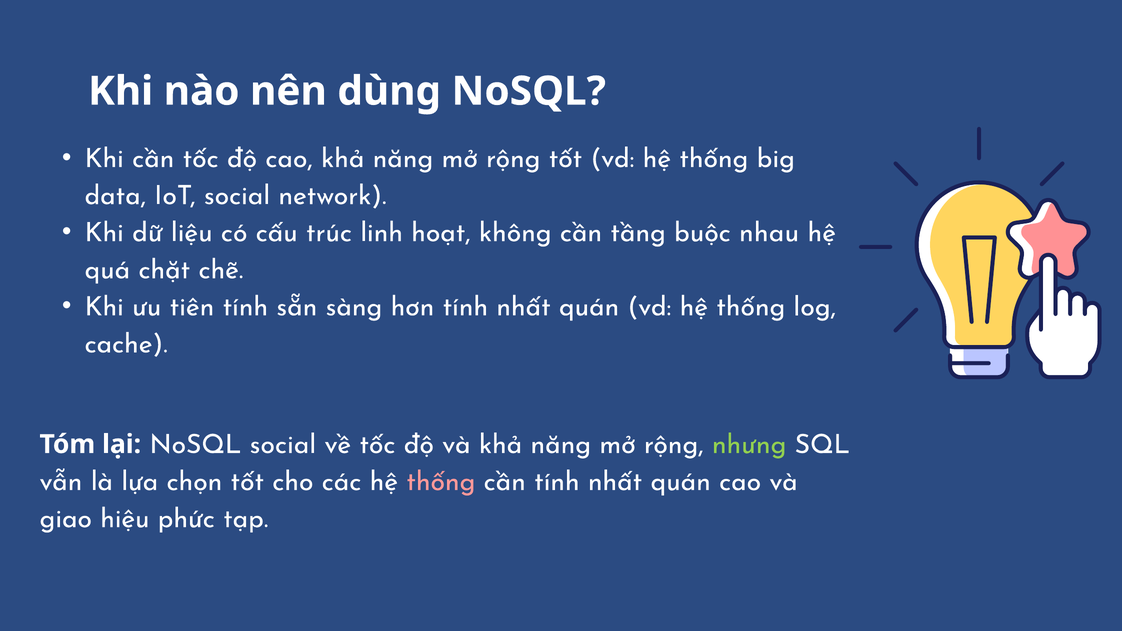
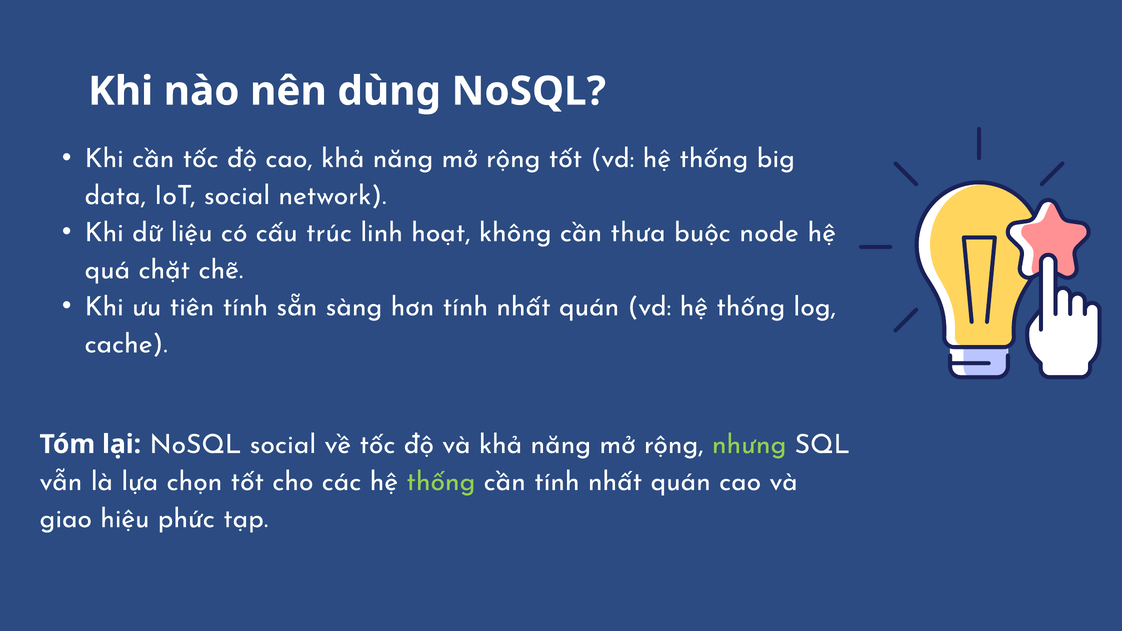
tầng: tầng -> thưa
nhau: nhau -> node
thống at (441, 481) colour: pink -> light green
